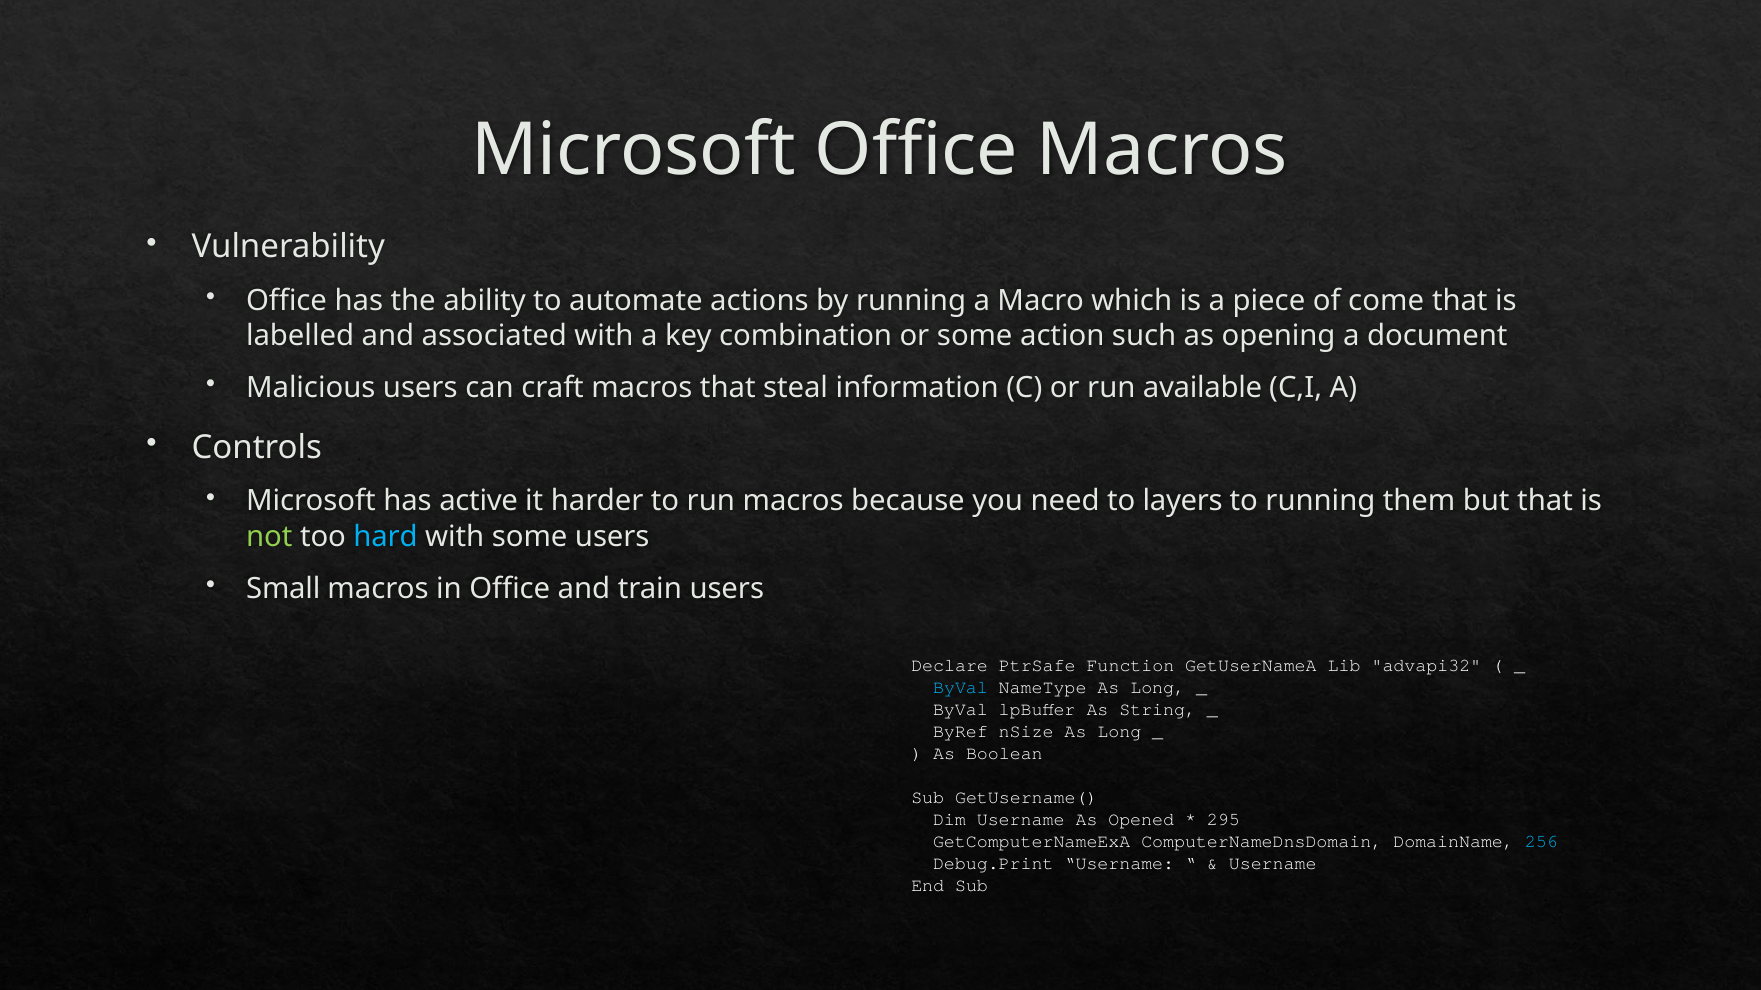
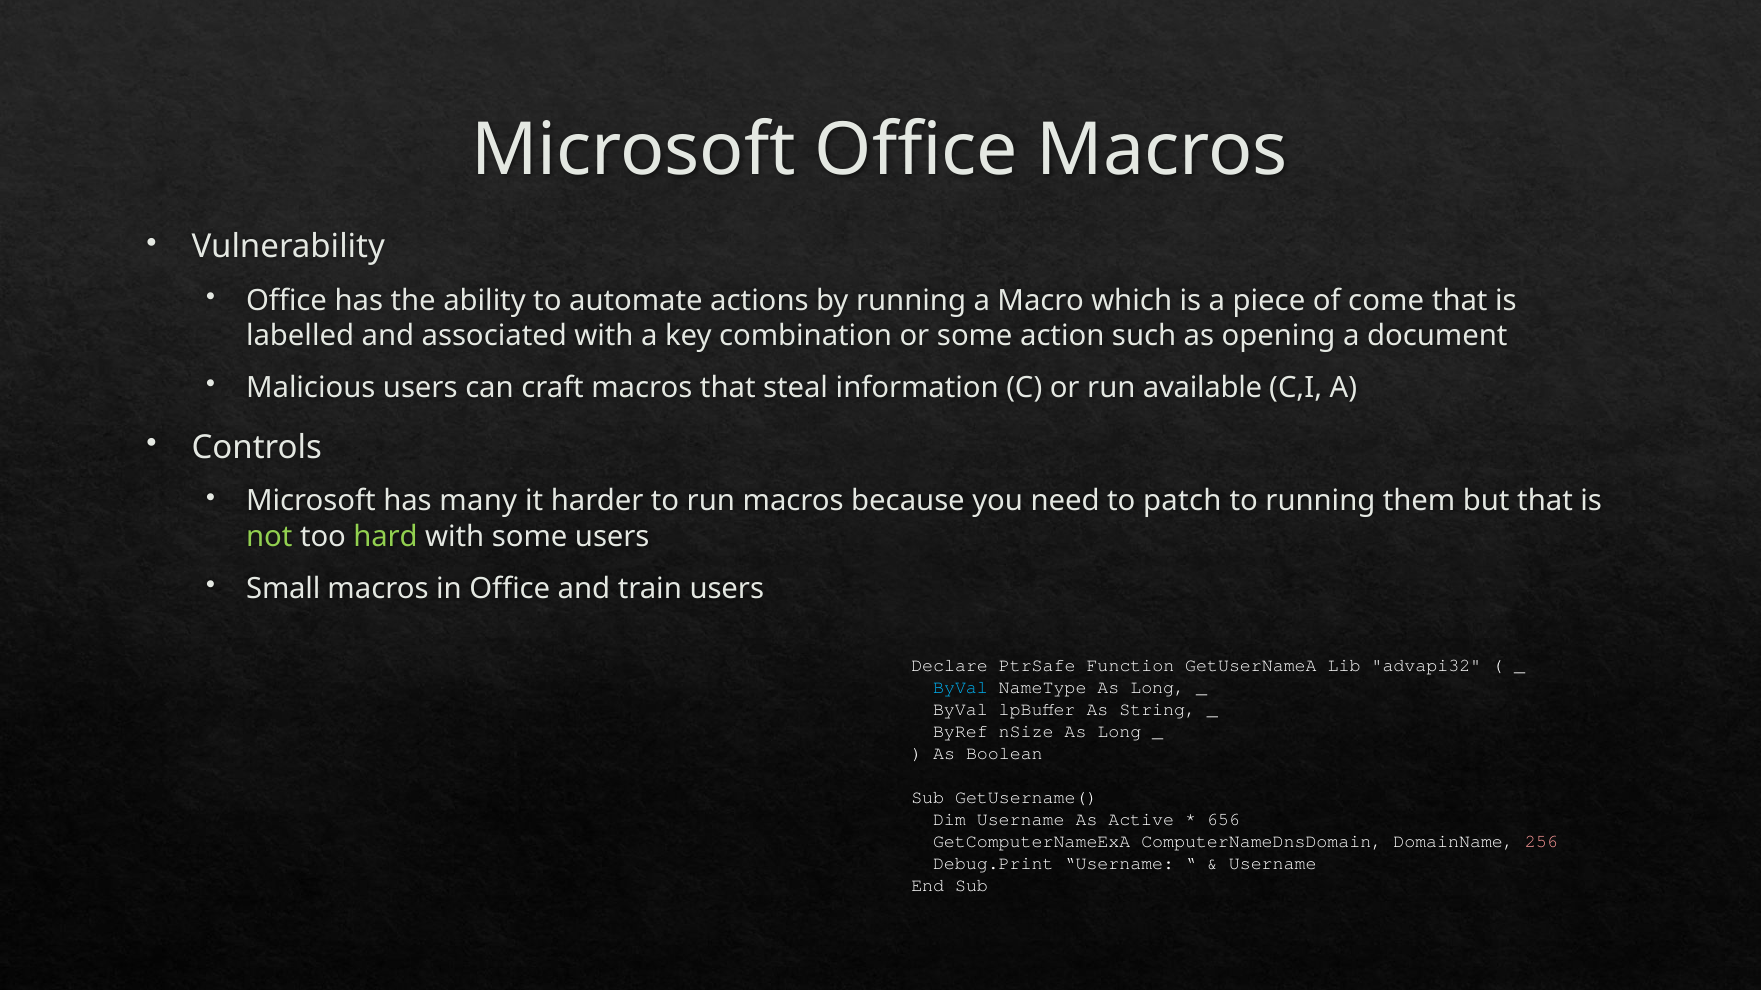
active: active -> many
layers: layers -> patch
hard colour: light blue -> light green
Opened: Opened -> Active
295: 295 -> 656
256 colour: light blue -> pink
